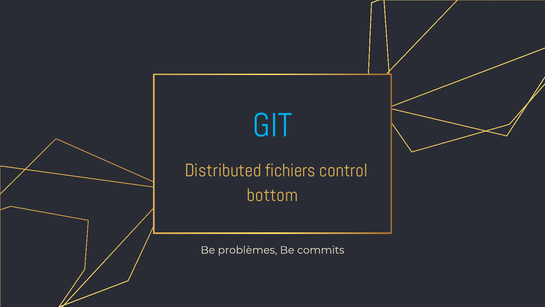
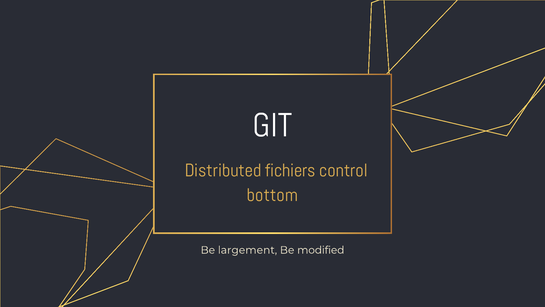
GIT colour: light blue -> white
problèmes: problèmes -> largement
commits: commits -> modified
